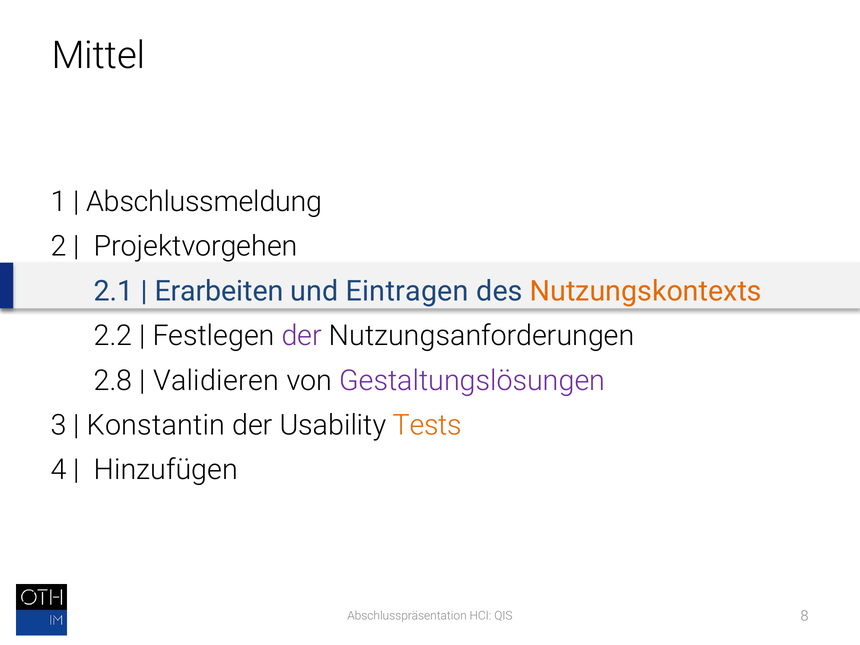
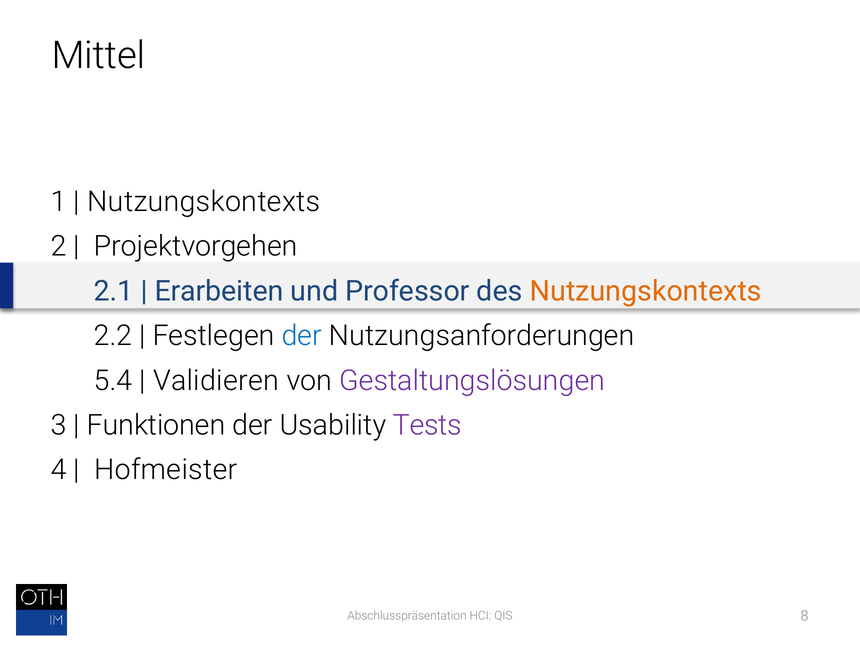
Abschlussmeldung at (204, 202): Abschlussmeldung -> Nutzungskontexts
Eintragen: Eintragen -> Professor
der at (302, 336) colour: purple -> blue
2.8: 2.8 -> 5.4
Konstantin: Konstantin -> Funktionen
Tests colour: orange -> purple
Hinzufügen: Hinzufügen -> Hofmeister
